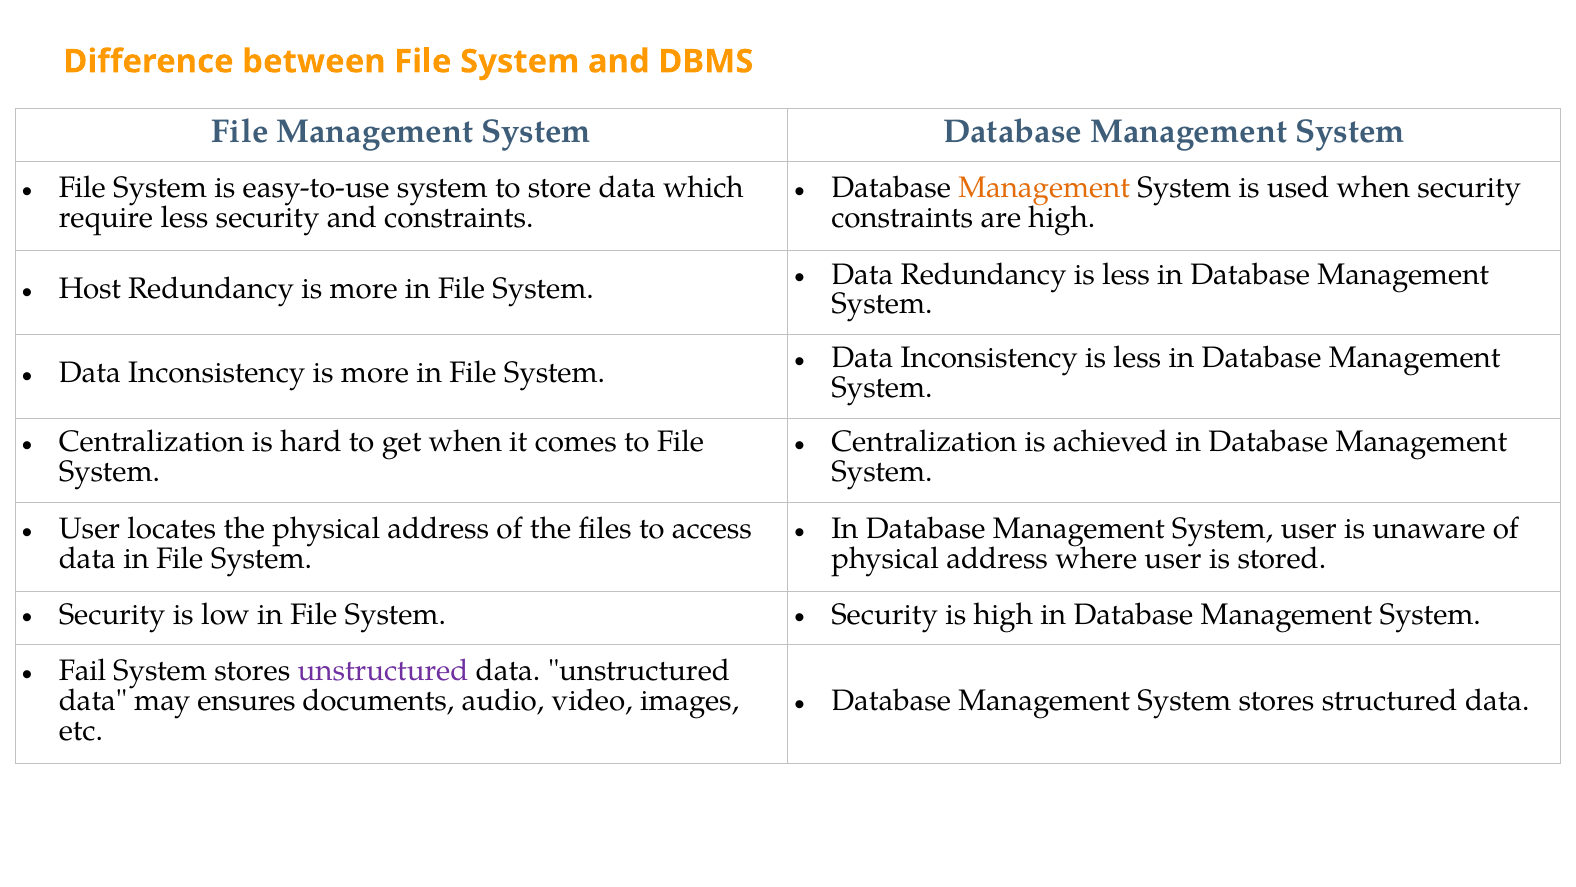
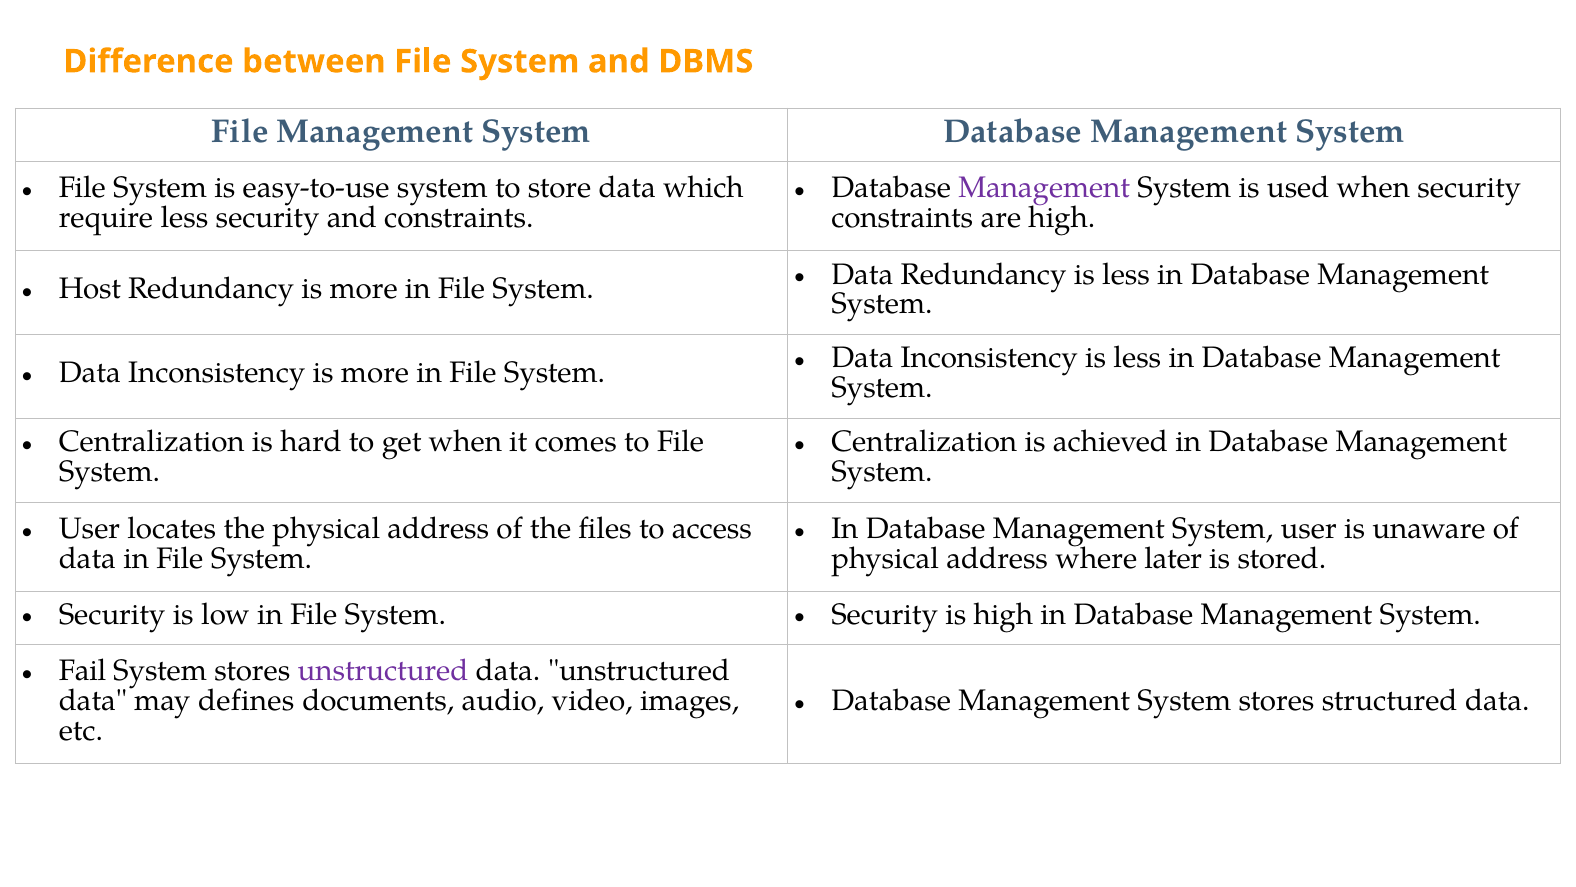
Management at (1044, 188) colour: orange -> purple
where user: user -> later
ensures: ensures -> defines
